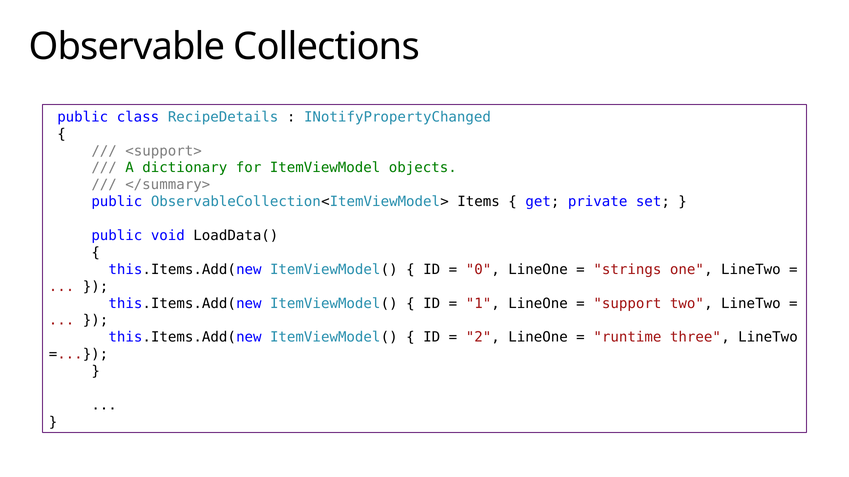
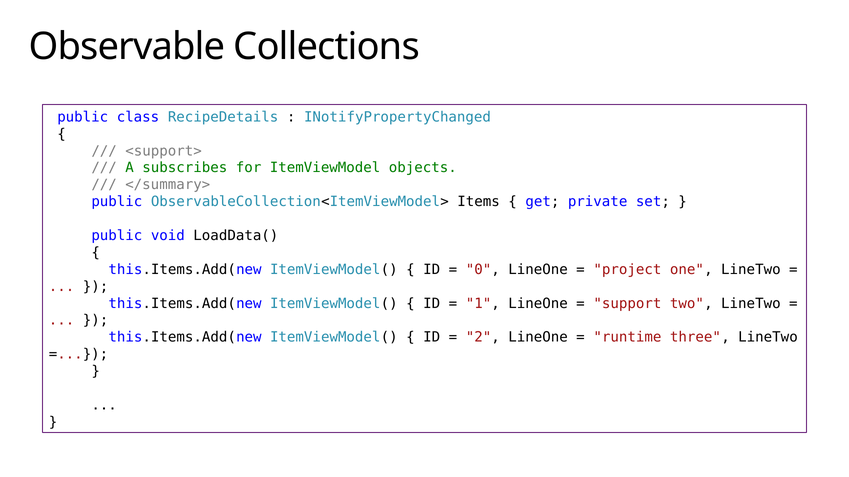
dictionary: dictionary -> subscribes
strings: strings -> project
